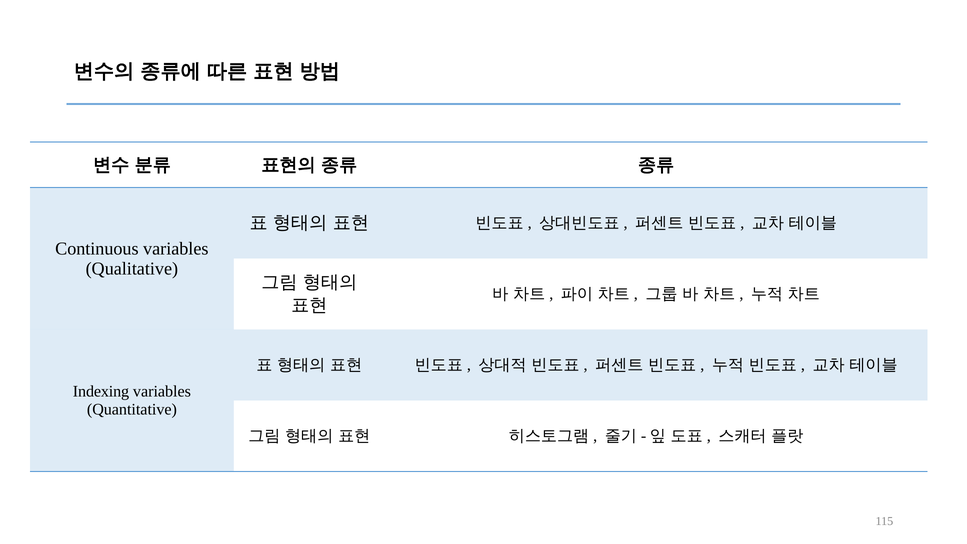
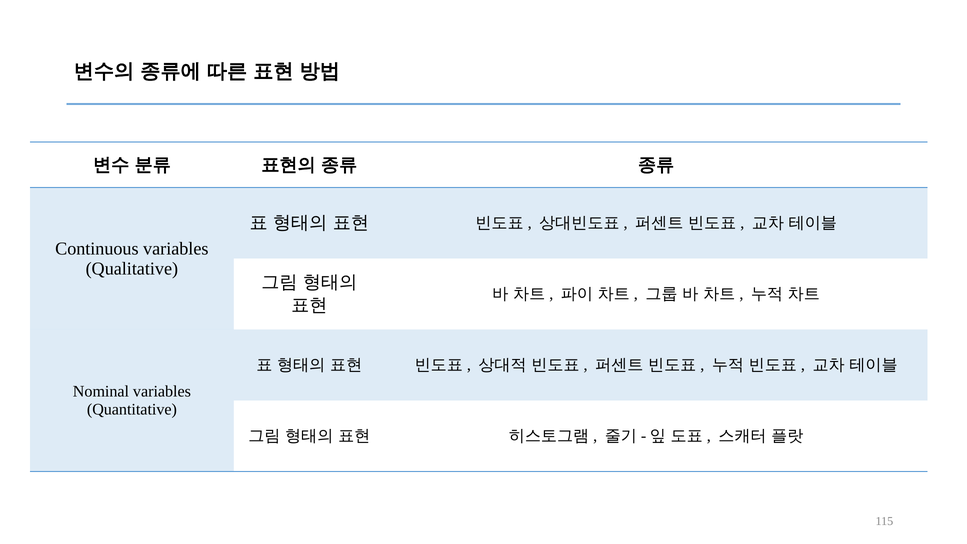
Indexing: Indexing -> Nominal
